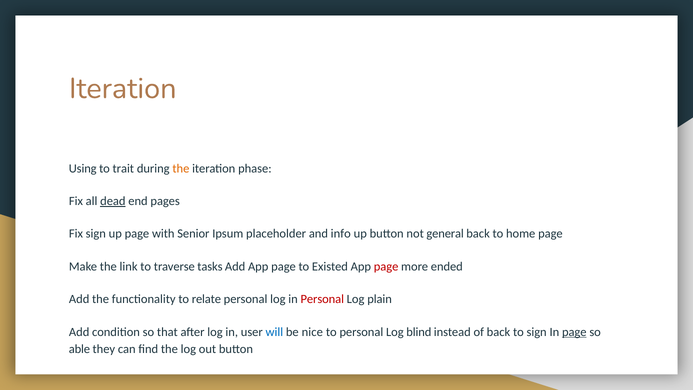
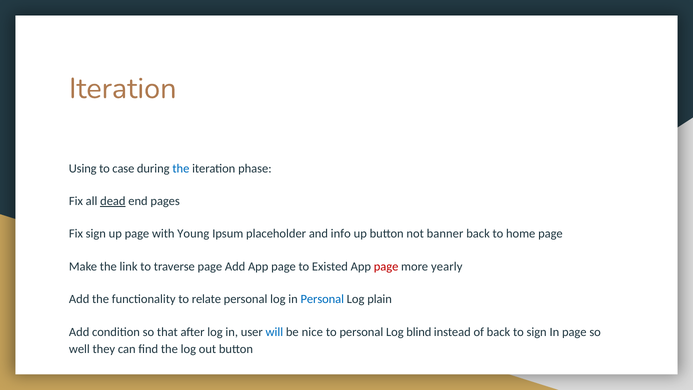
trait: trait -> case
the at (181, 168) colour: orange -> blue
Senior: Senior -> Young
general: general -> banner
traverse tasks: tasks -> page
ended: ended -> yearly
Personal at (322, 299) colour: red -> blue
page at (574, 332) underline: present -> none
able: able -> well
